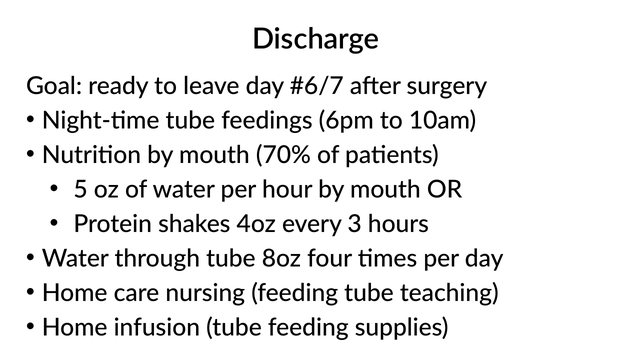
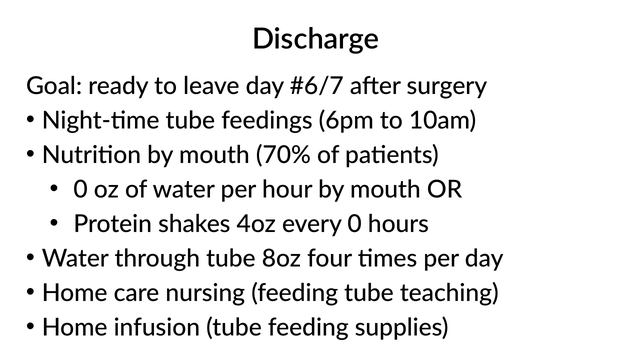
5 at (81, 190): 5 -> 0
every 3: 3 -> 0
